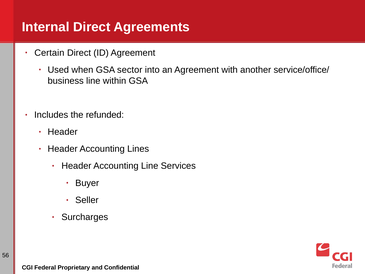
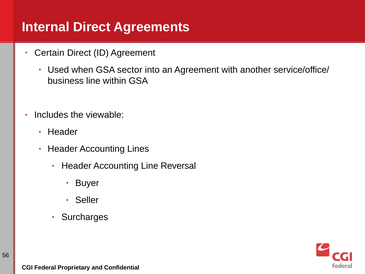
refunded: refunded -> viewable
Services: Services -> Reversal
